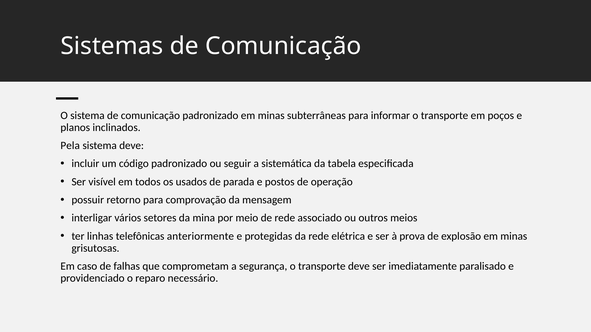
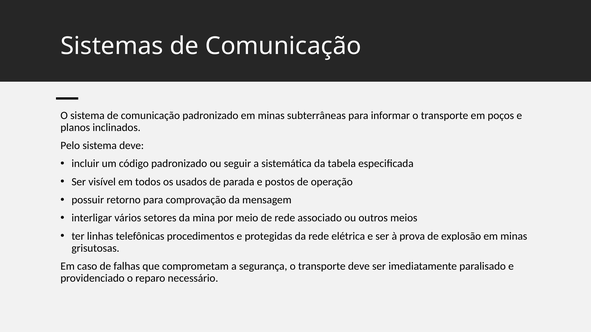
Pela: Pela -> Pelo
anteriormente: anteriormente -> procedimentos
